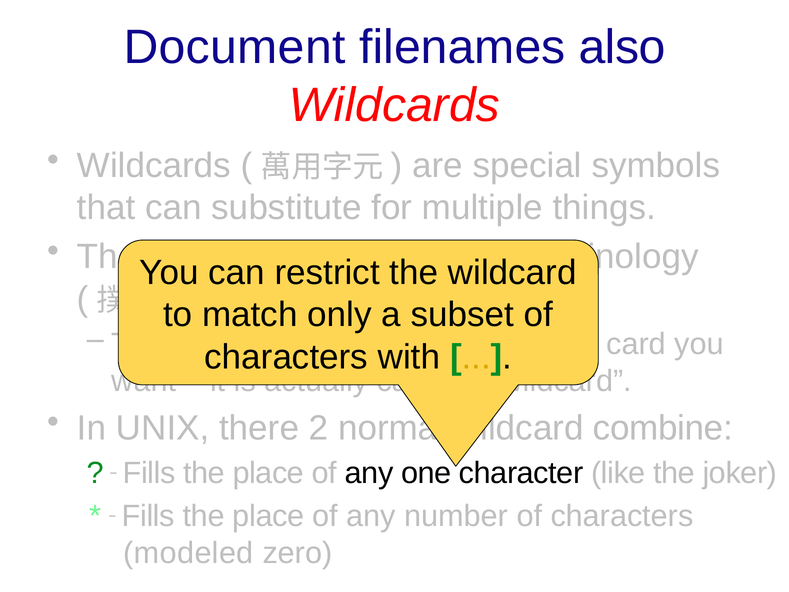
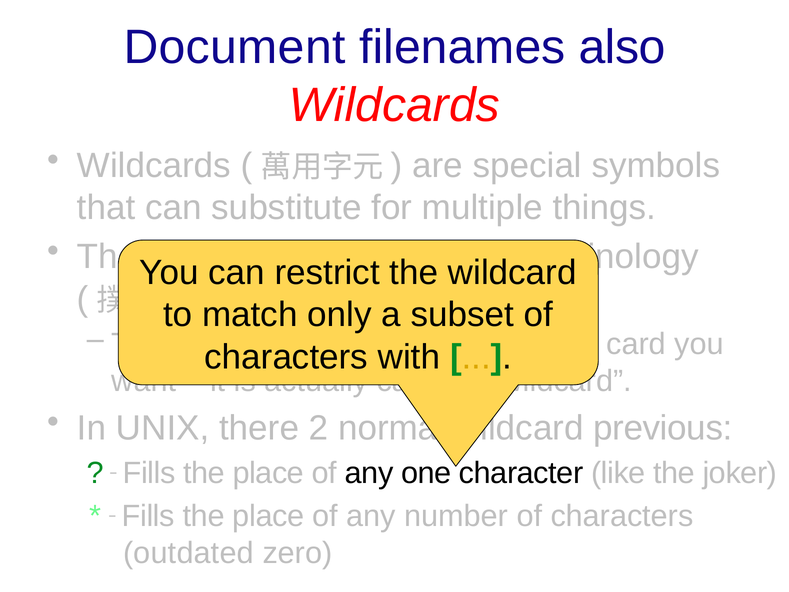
combine: combine -> previous
modeled: modeled -> outdated
